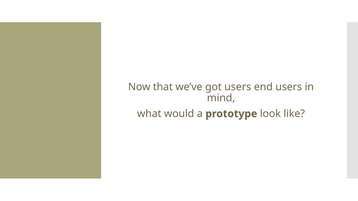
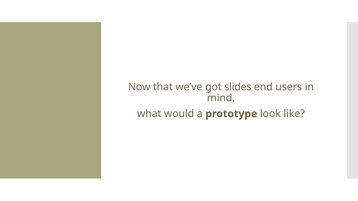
got users: users -> slides
